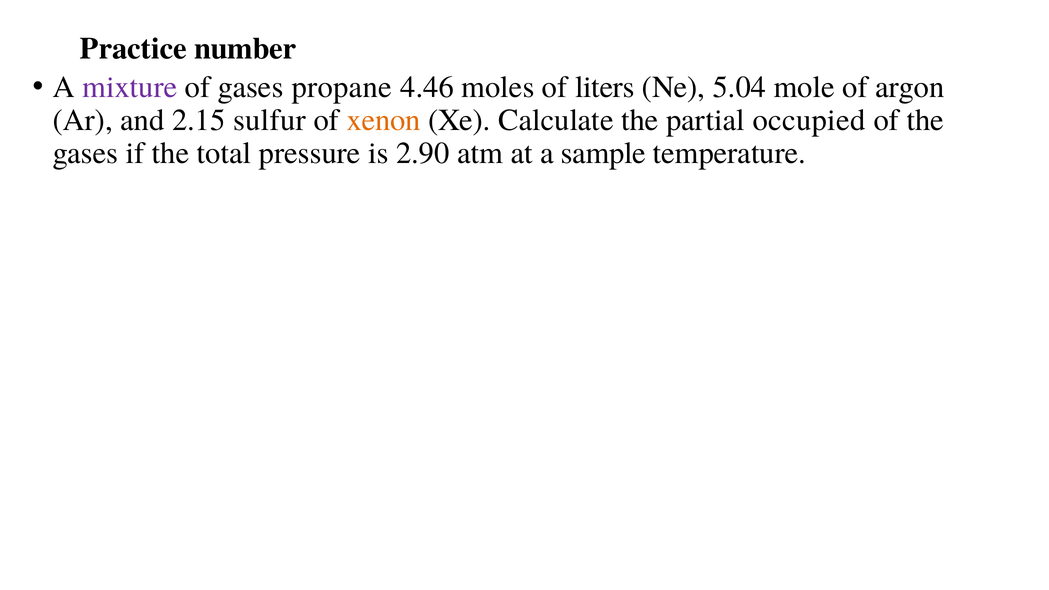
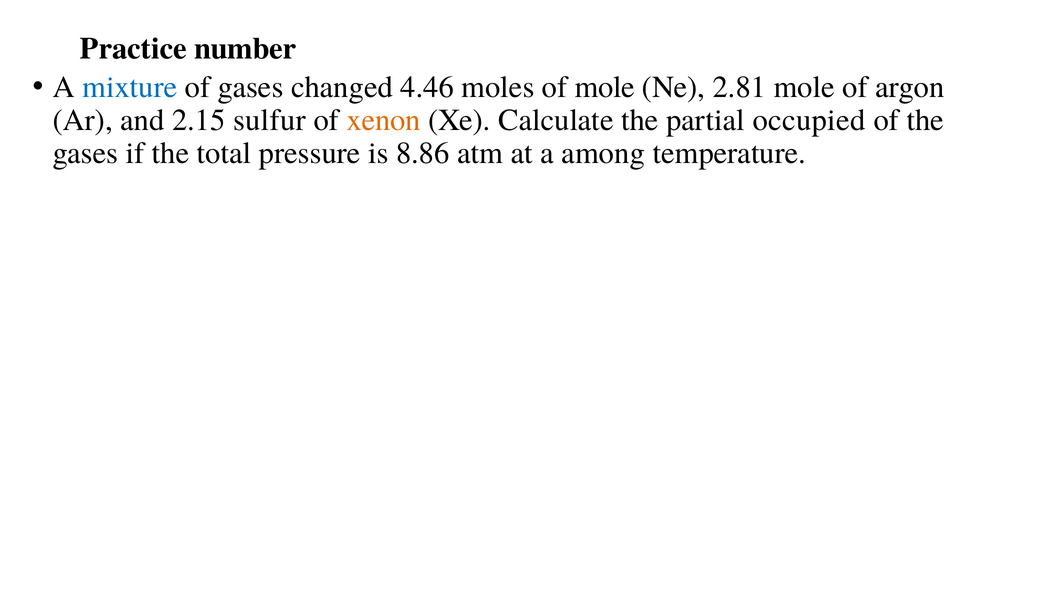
mixture colour: purple -> blue
propane: propane -> changed
of liters: liters -> mole
5.04: 5.04 -> 2.81
2.90: 2.90 -> 8.86
sample: sample -> among
